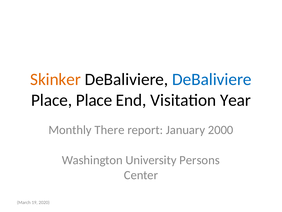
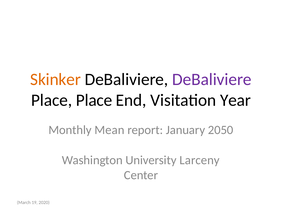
DeBaliviere at (212, 79) colour: blue -> purple
There: There -> Mean
2000: 2000 -> 2050
Persons: Persons -> Larceny
